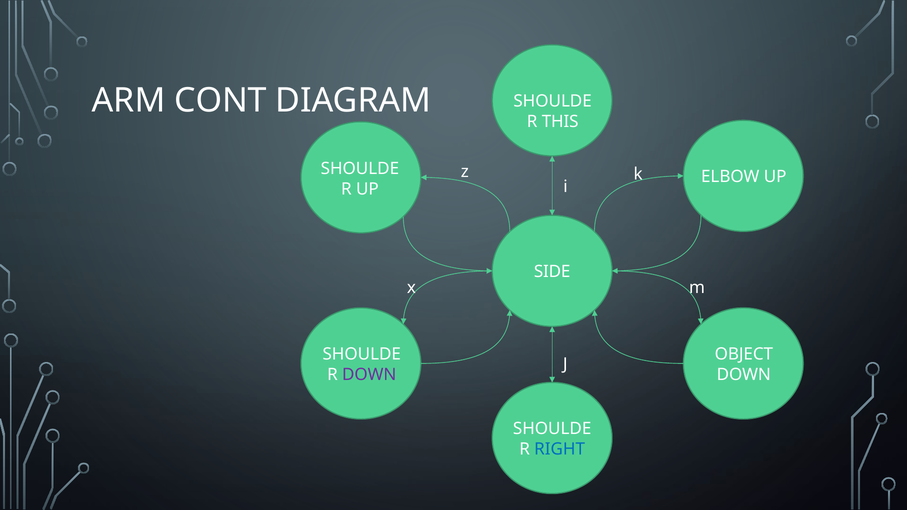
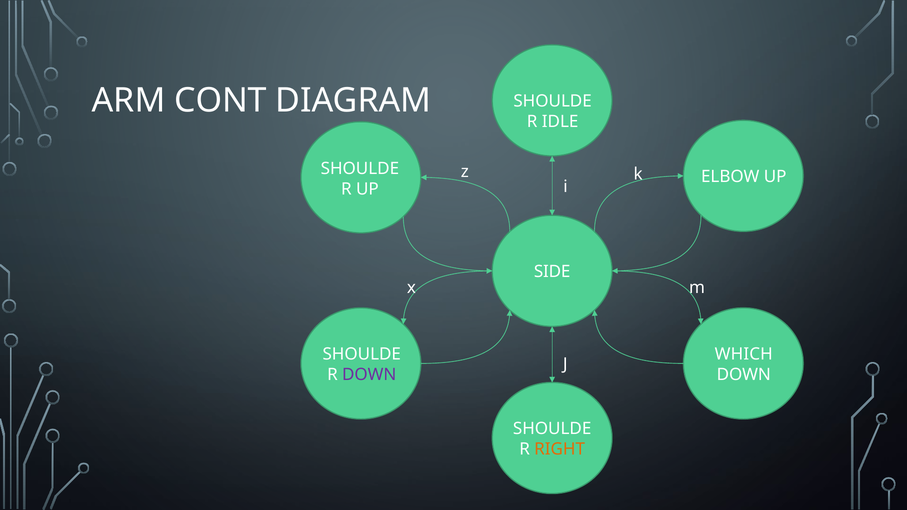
THIS: THIS -> IDLE
OBJECT: OBJECT -> WHICH
RIGHT colour: blue -> orange
